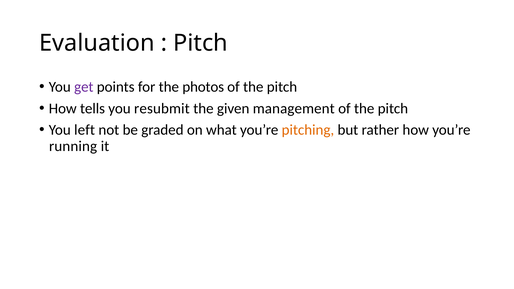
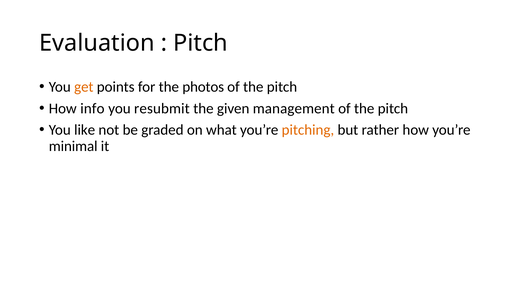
get colour: purple -> orange
tells: tells -> info
left: left -> like
running: running -> minimal
